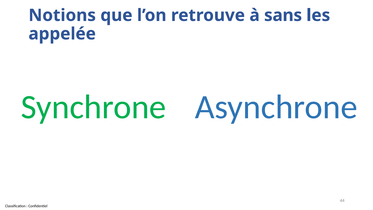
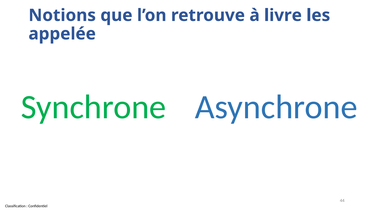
sans: sans -> livre
